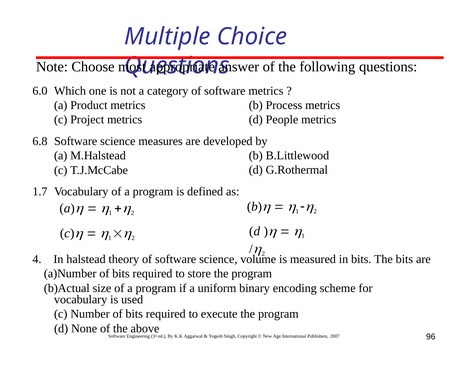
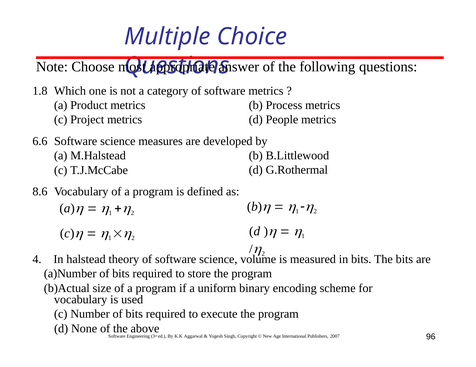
6.0: 6.0 -> 1.8
6.8: 6.8 -> 6.6
1.7: 1.7 -> 8.6
